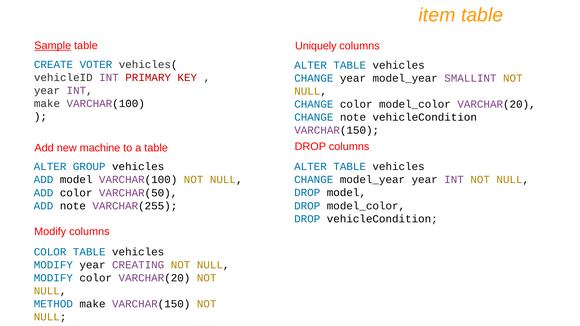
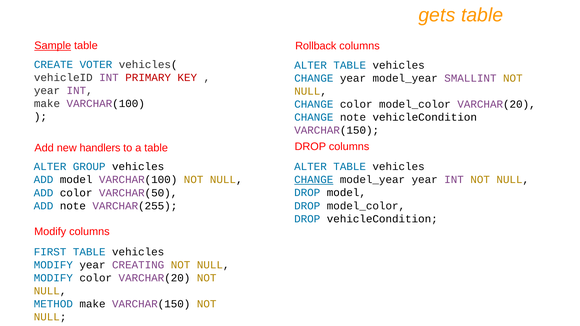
item: item -> gets
Uniquely: Uniquely -> Rollback
machine: machine -> handlers
CHANGE at (314, 180) underline: none -> present
COLOR at (50, 252): COLOR -> FIRST
